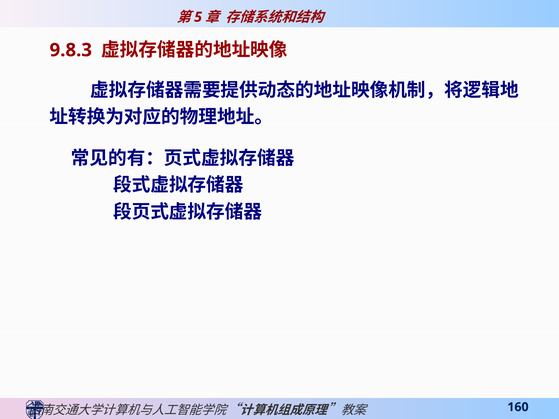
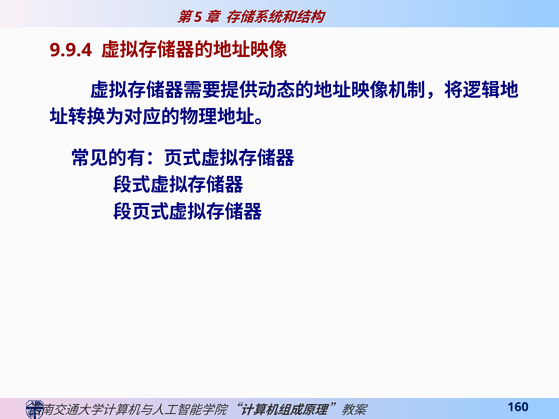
9.8.3: 9.8.3 -> 9.9.4
